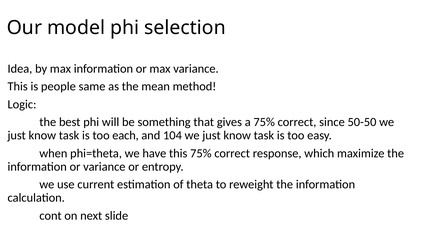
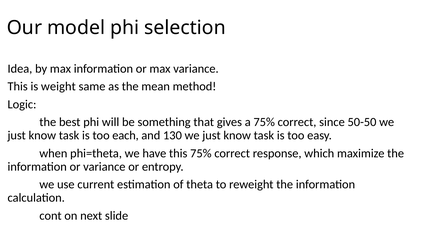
people: people -> weight
104: 104 -> 130
